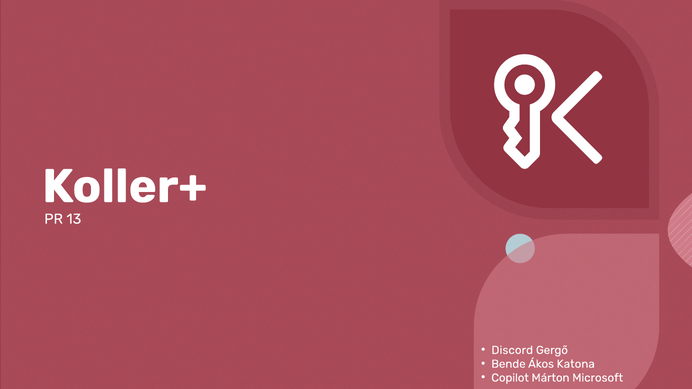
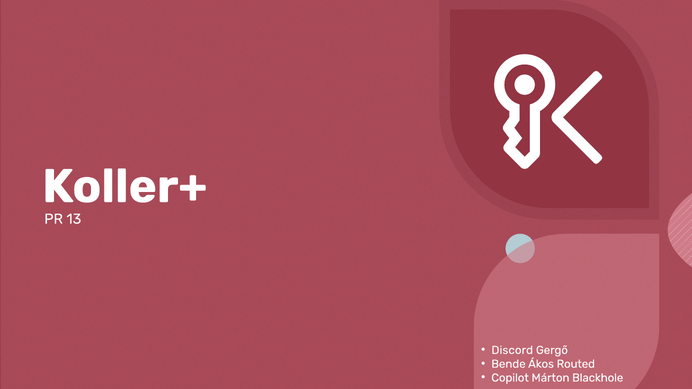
Katona: Katona -> Routed
Microsoft: Microsoft -> Blackhole
